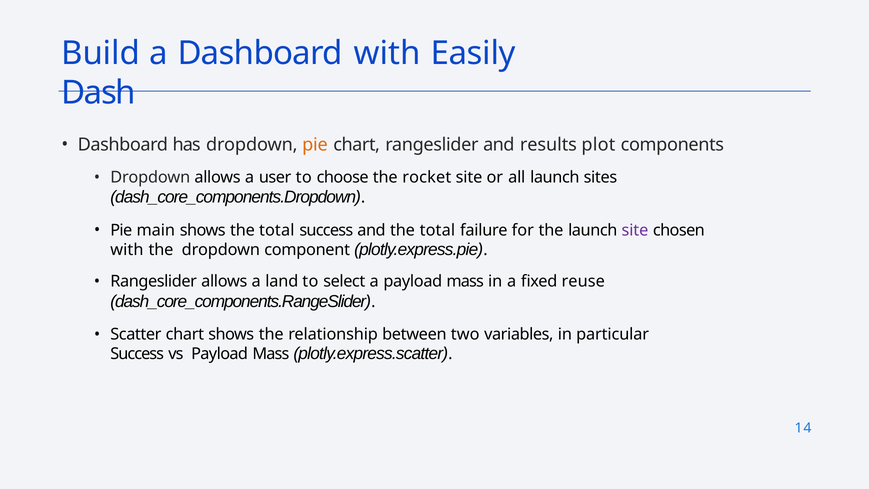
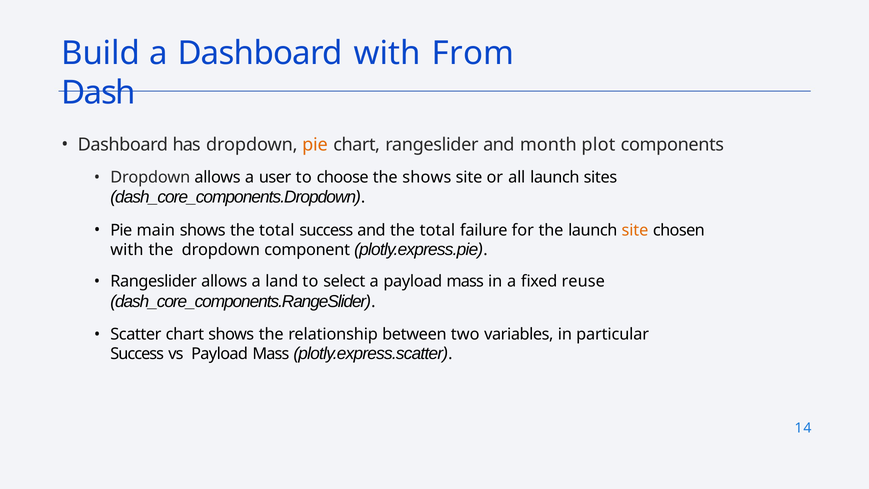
Easily: Easily -> From
results: results -> month
the rocket: rocket -> shows
site at (635, 230) colour: purple -> orange
